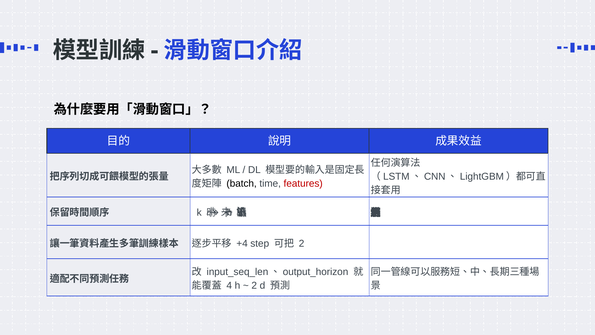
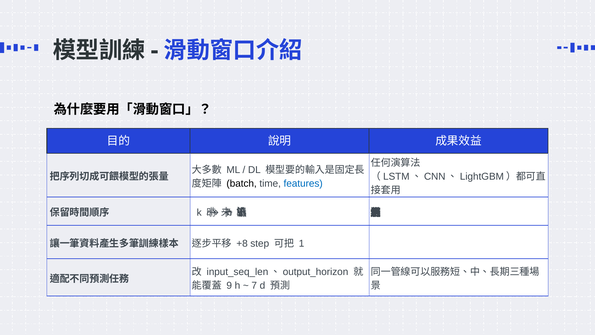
features colour: red -> blue
+4: +4 -> +8
2 at (302, 243): 2 -> 1
4: 4 -> 9
2 at (254, 285): 2 -> 7
